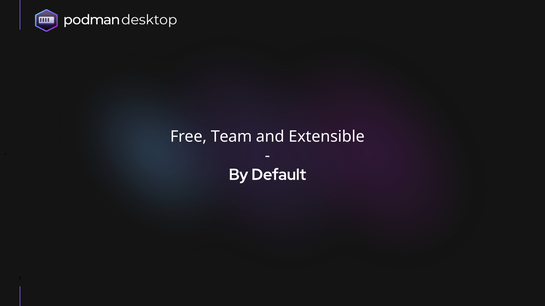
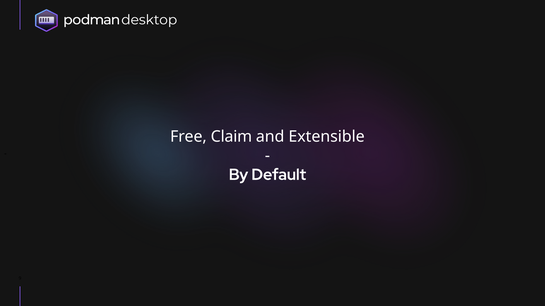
Team: Team -> Claim
